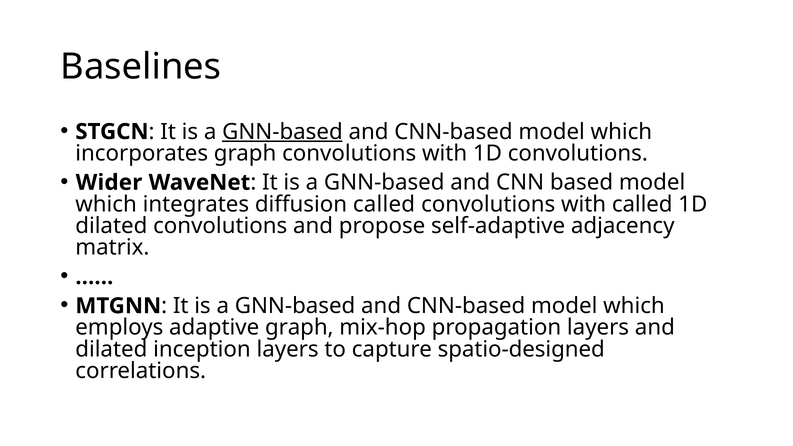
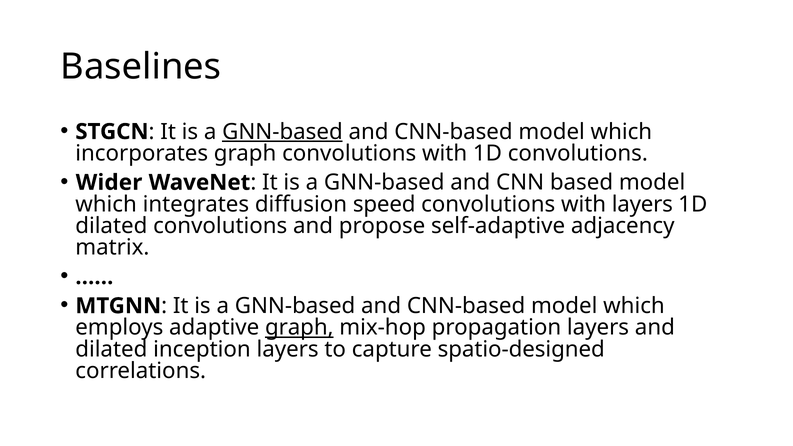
diffusion called: called -> speed
with called: called -> layers
graph at (299, 328) underline: none -> present
